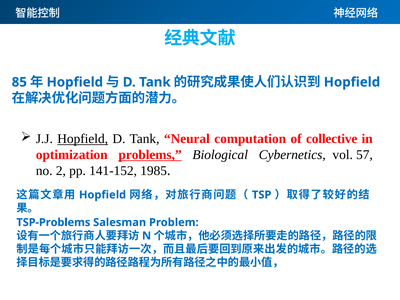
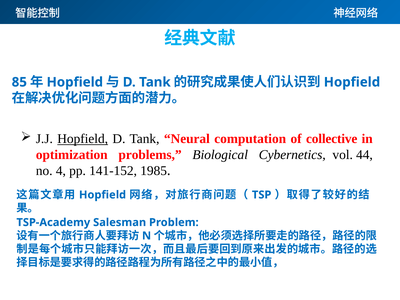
problems underline: present -> none
57: 57 -> 44
2: 2 -> 4
TSP-Problems: TSP-Problems -> TSP-Academy
